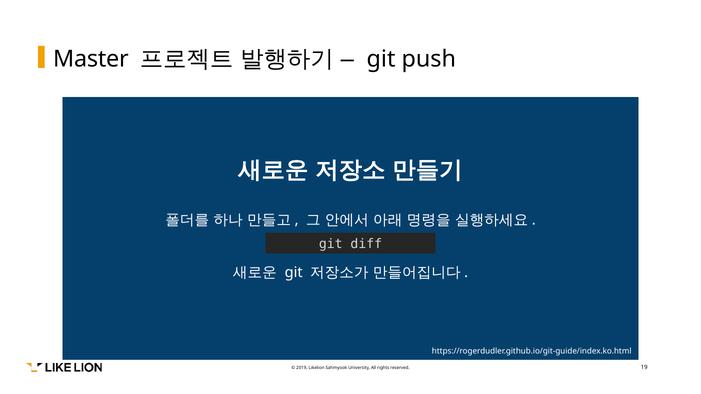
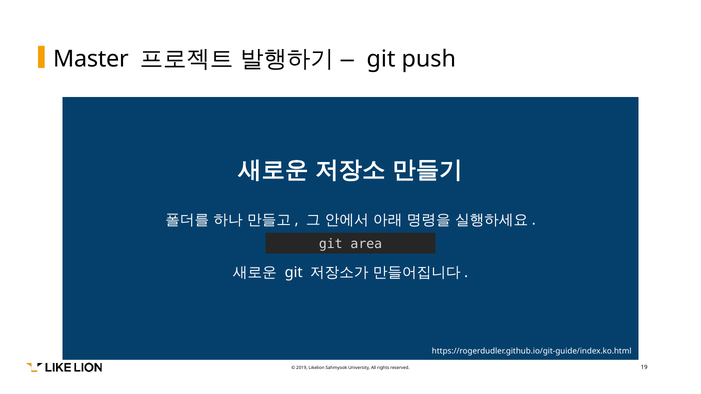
diff: diff -> area
